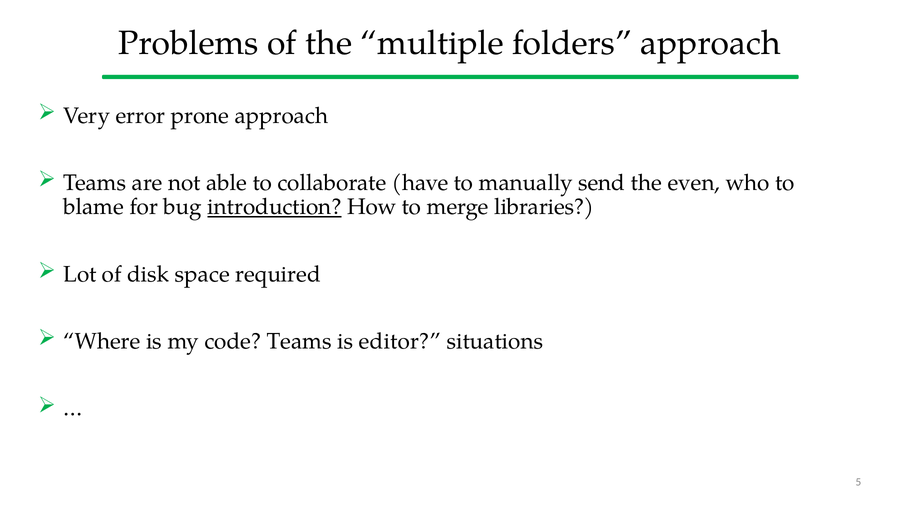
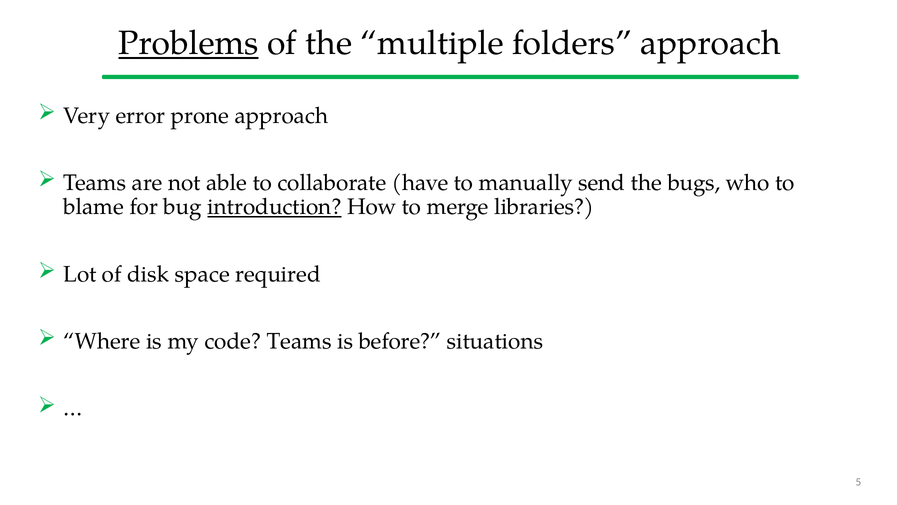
Problems underline: none -> present
even: even -> bugs
editor: editor -> before
